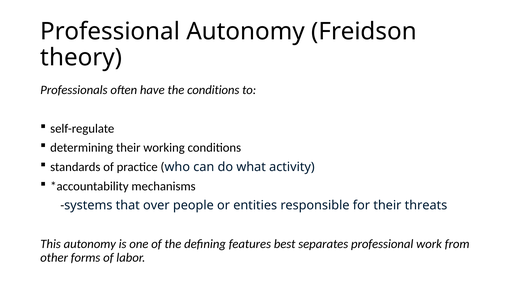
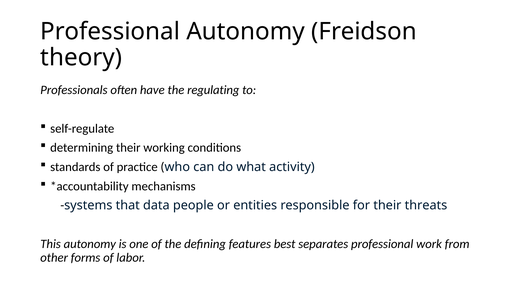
the conditions: conditions -> regulating
over: over -> data
